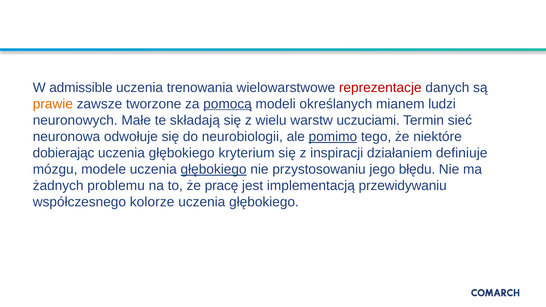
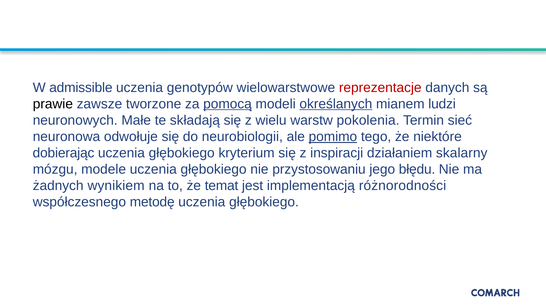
trenowania: trenowania -> genotypów
prawie colour: orange -> black
określanych underline: none -> present
uczuciami: uczuciami -> pokolenia
definiuje: definiuje -> skalarny
głębokiego at (214, 169) underline: present -> none
problemu: problemu -> wynikiem
pracę: pracę -> temat
przewidywaniu: przewidywaniu -> różnorodności
kolorze: kolorze -> metodę
